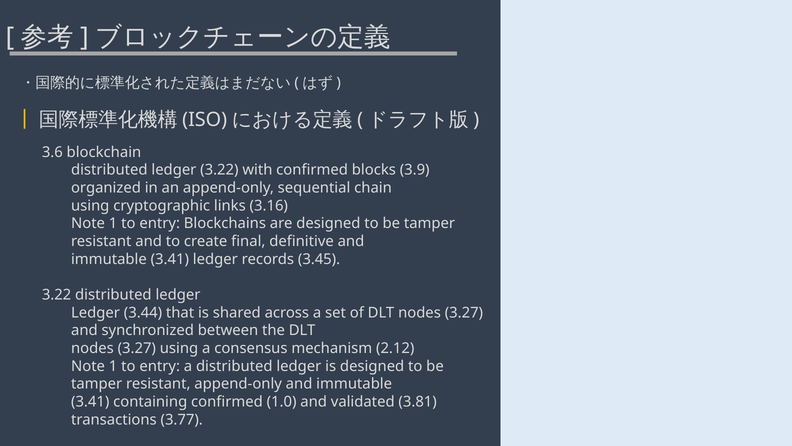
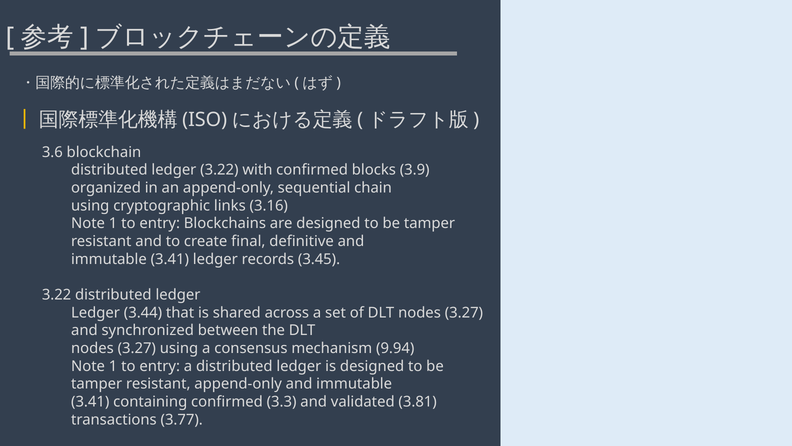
2.12: 2.12 -> 9.94
1.0: 1.0 -> 3.3
